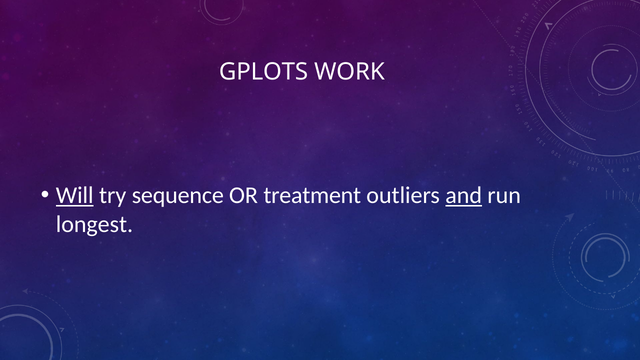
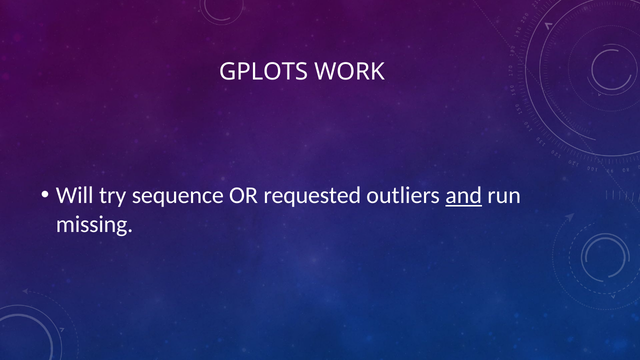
Will underline: present -> none
treatment: treatment -> requested
longest: longest -> missing
